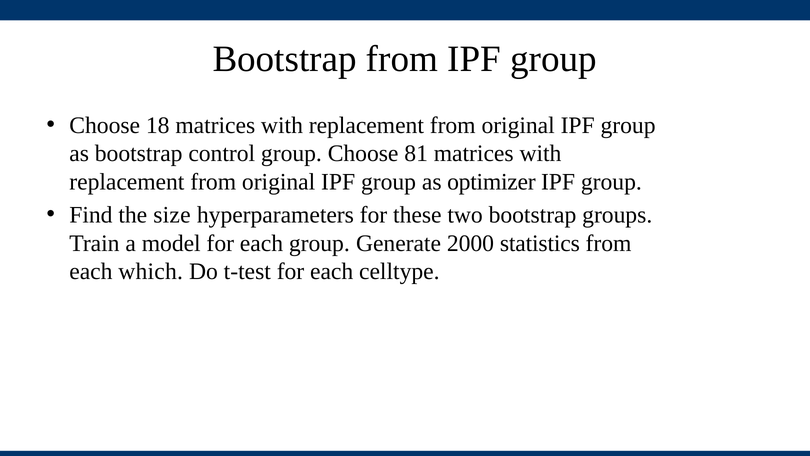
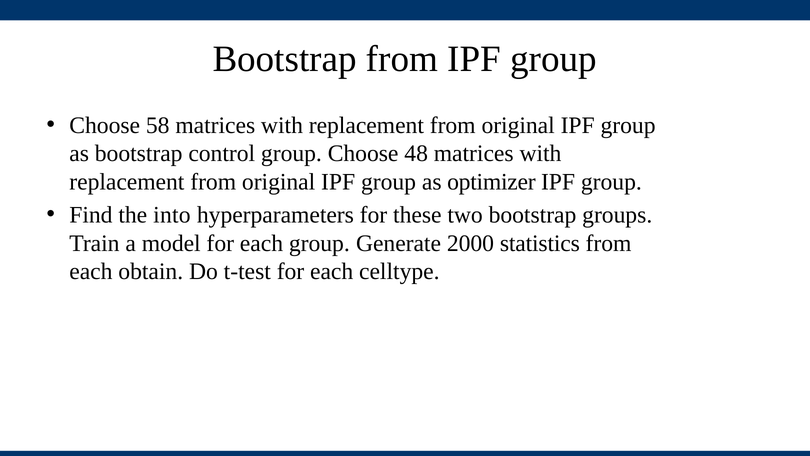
18: 18 -> 58
81: 81 -> 48
size: size -> into
which: which -> obtain
